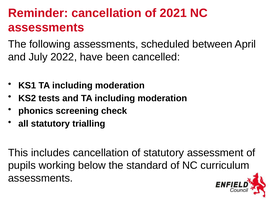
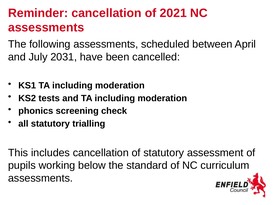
2022: 2022 -> 2031
